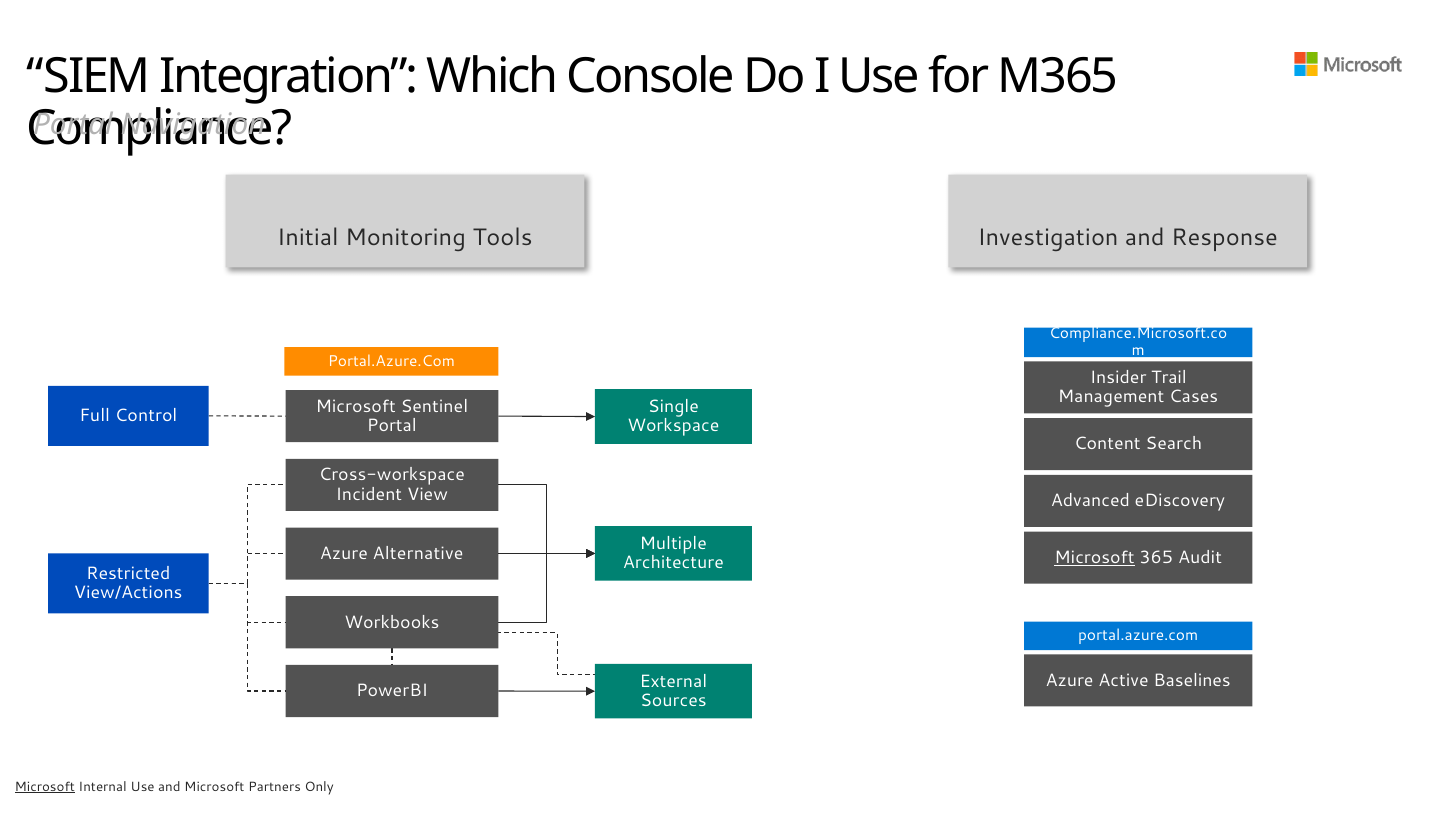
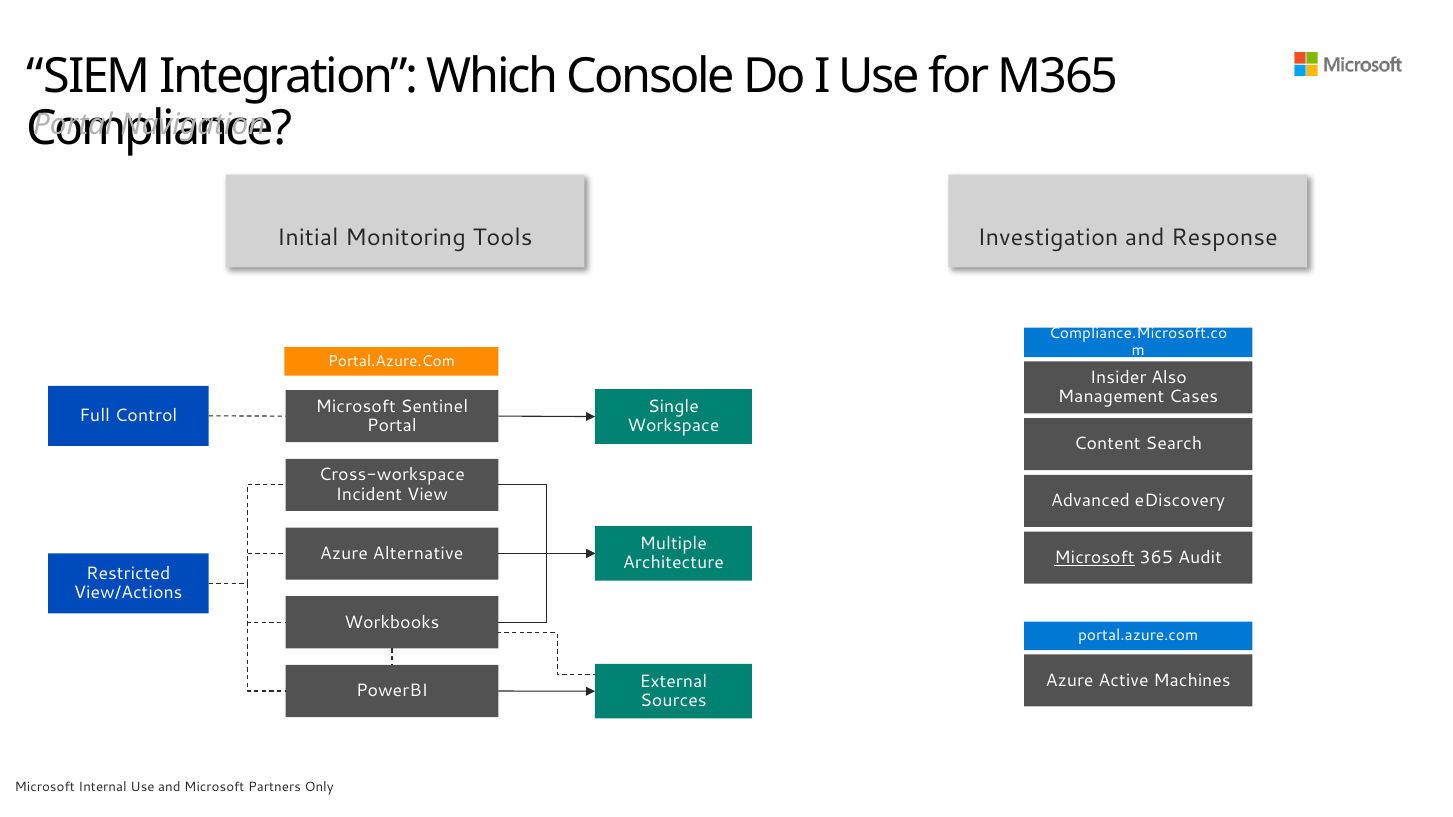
Trail: Trail -> Also
Baselines: Baselines -> Machines
Microsoft at (45, 787) underline: present -> none
